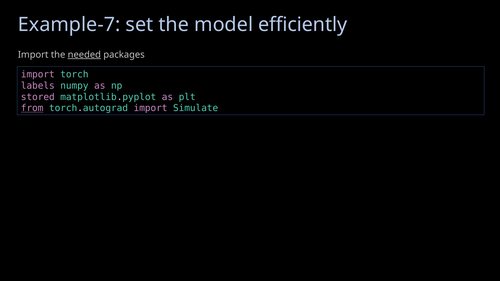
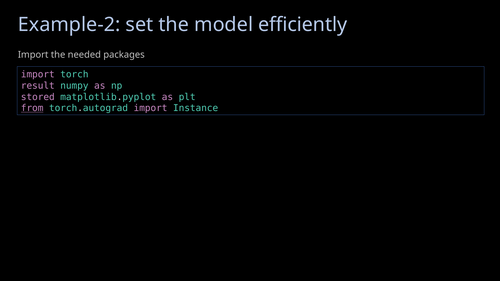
Example-7: Example-7 -> Example-2
needed underline: present -> none
labels: labels -> result
Simulate: Simulate -> Instance
